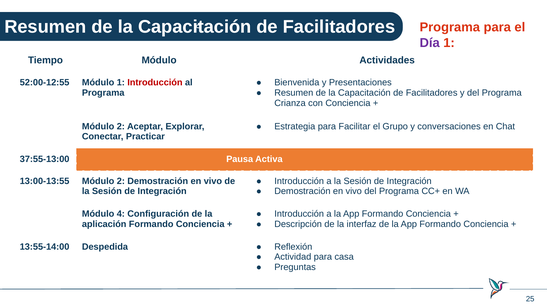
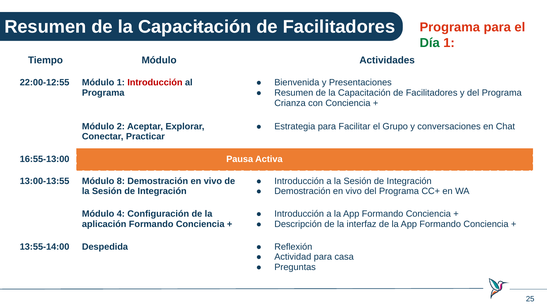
Día colour: purple -> green
52:00-12:55: 52:00-12:55 -> 22:00-12:55
37:55-13:00: 37:55-13:00 -> 16:55-13:00
13:00-13:55 Módulo 2: 2 -> 8
